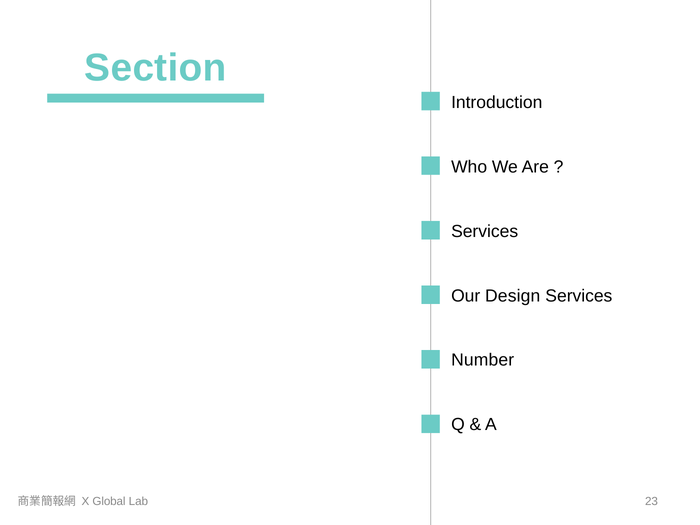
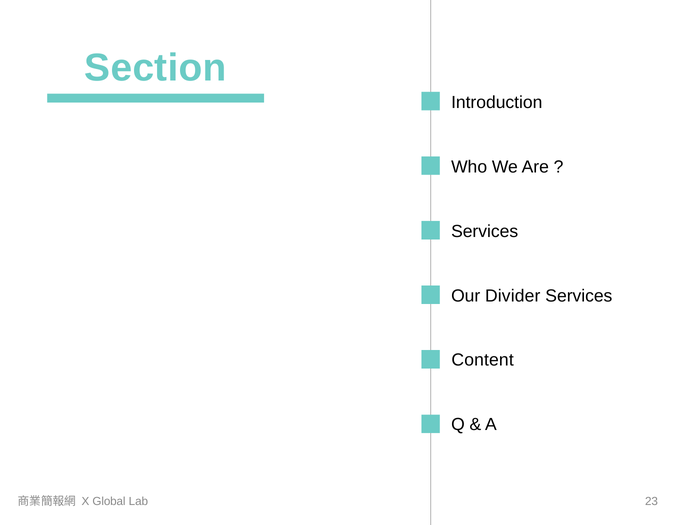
Design: Design -> Divider
Number: Number -> Content
